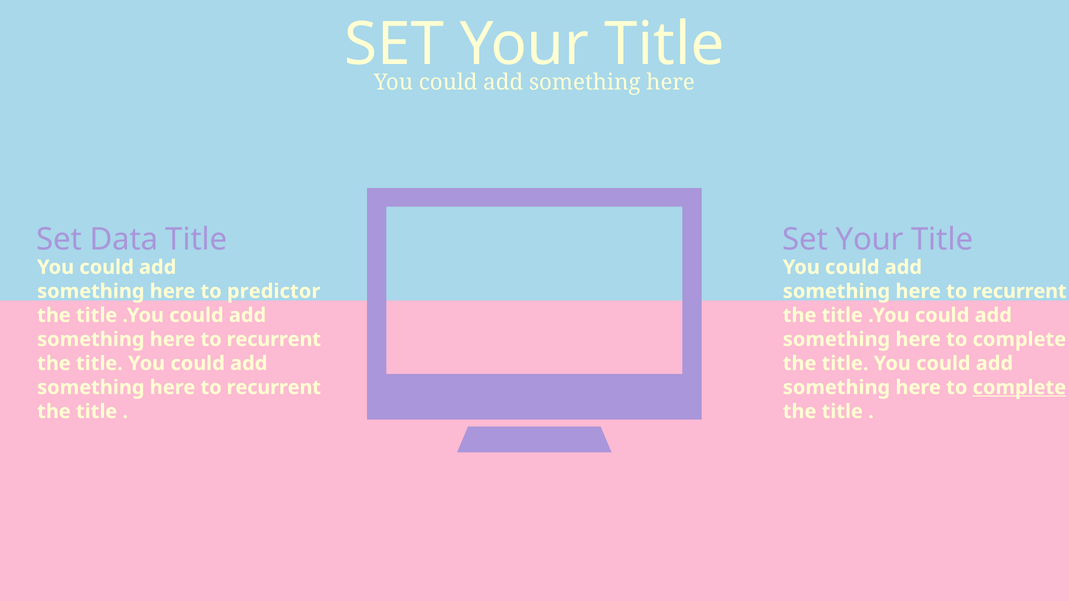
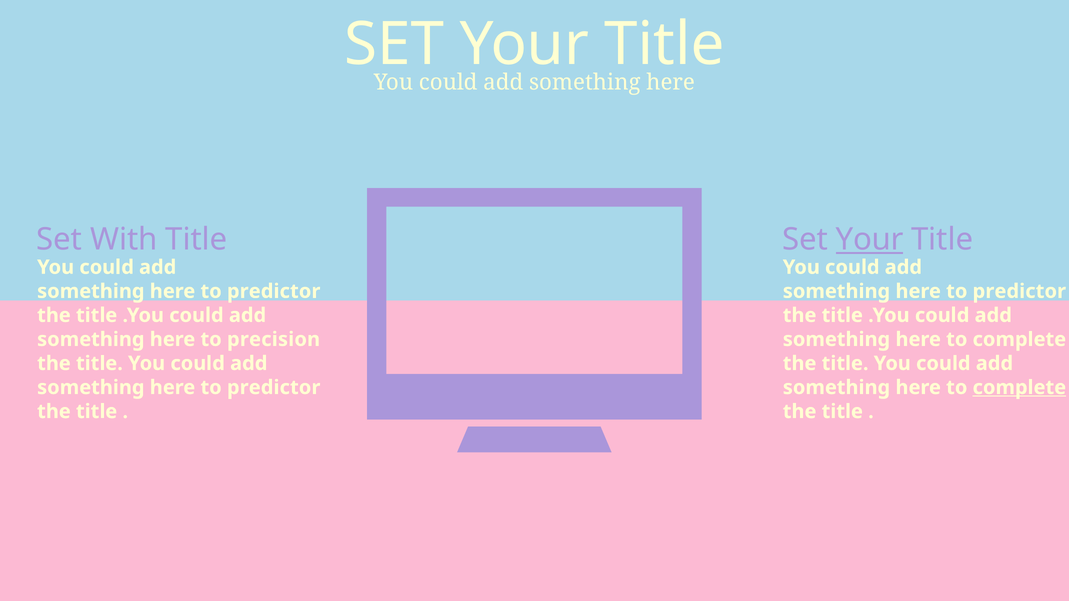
Data: Data -> With
Your at (870, 240) underline: none -> present
recurrent at (1019, 291): recurrent -> predictor
recurrent at (274, 340): recurrent -> precision
recurrent at (274, 388): recurrent -> predictor
